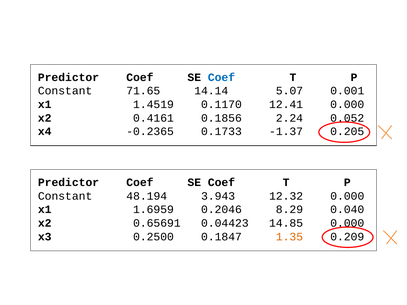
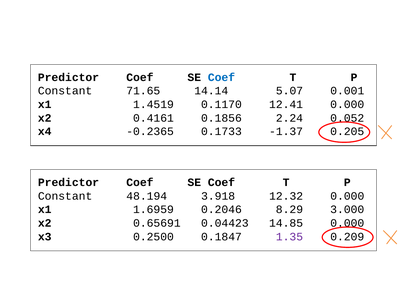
3.943: 3.943 -> 3.918
0.040: 0.040 -> 3.000
1.35 colour: orange -> purple
